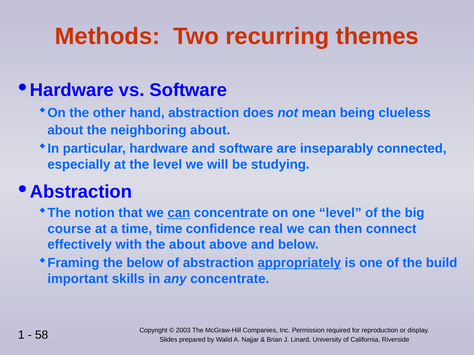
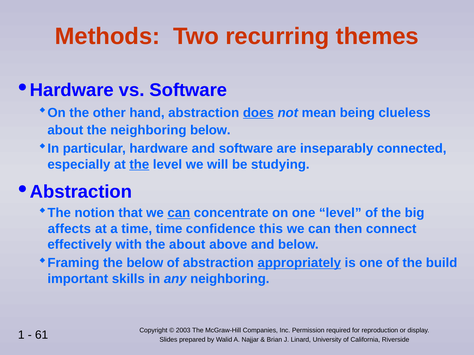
does underline: none -> present
neighboring about: about -> below
the at (139, 165) underline: none -> present
course: course -> affects
real: real -> this
any concentrate: concentrate -> neighboring
58: 58 -> 61
